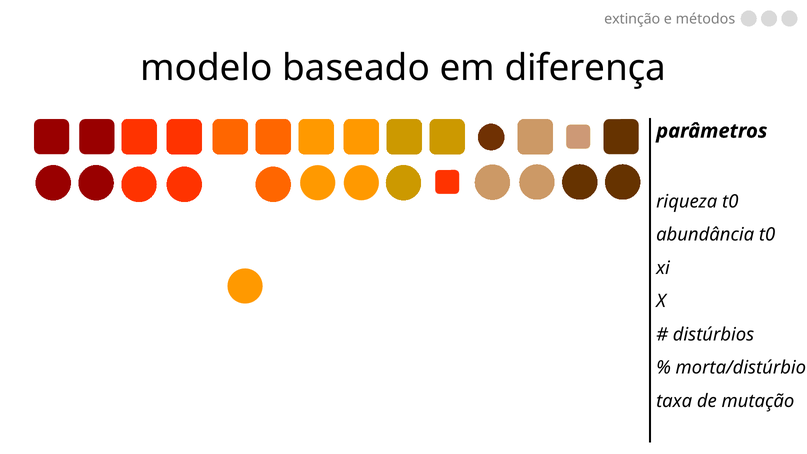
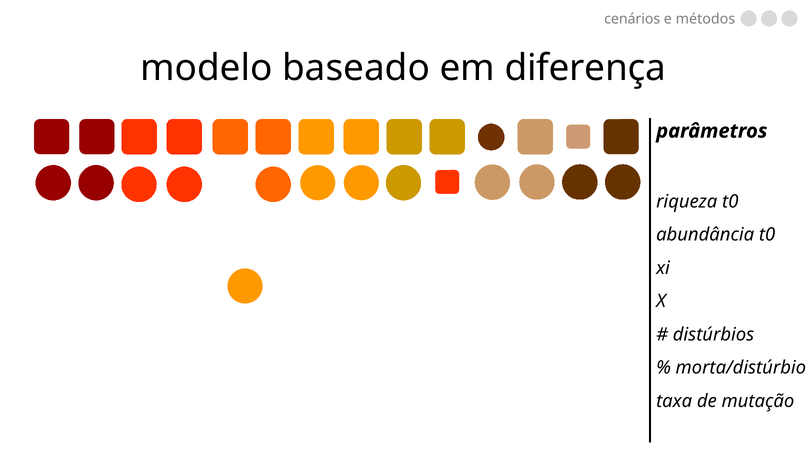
extinção: extinção -> cenários
